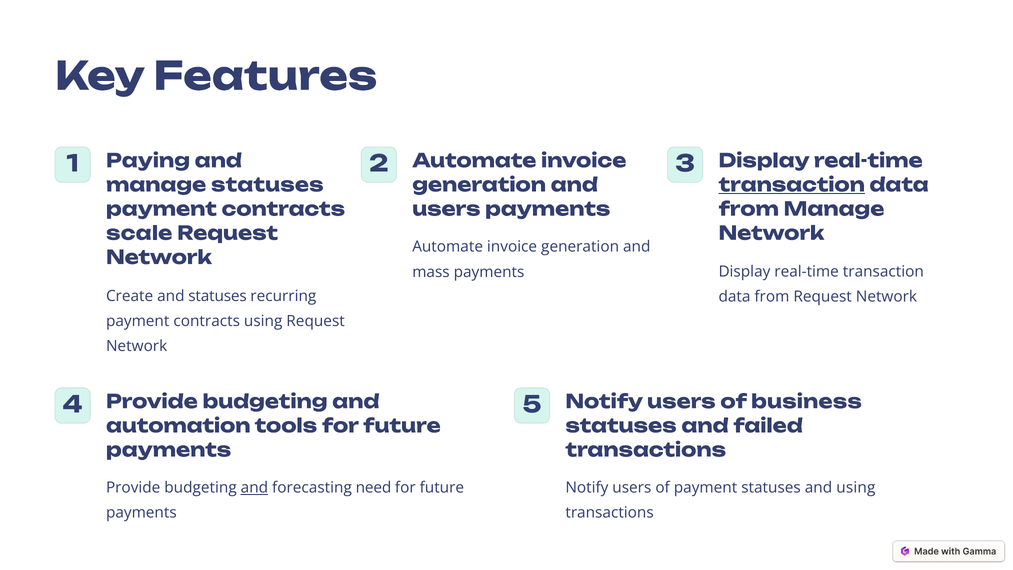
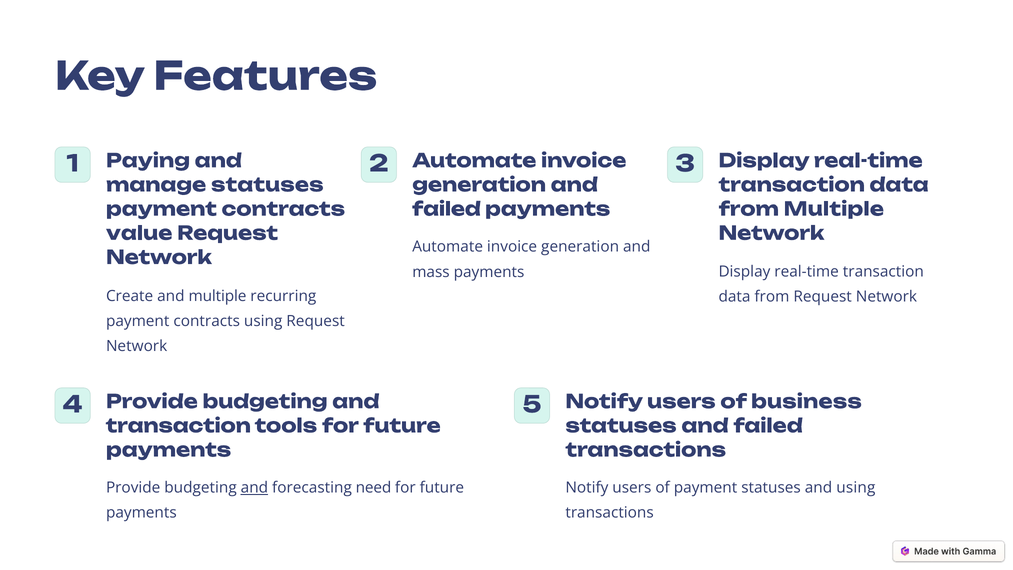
transaction at (792, 185) underline: present -> none
users at (446, 209): users -> failed
from Manage: Manage -> Multiple
scale: scale -> value
and statuses: statuses -> multiple
automation at (178, 426): automation -> transaction
